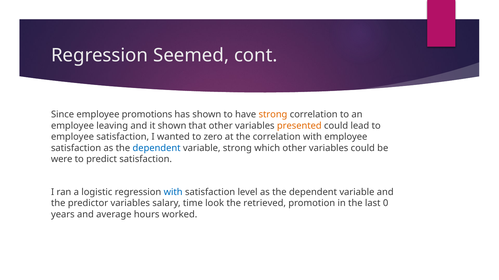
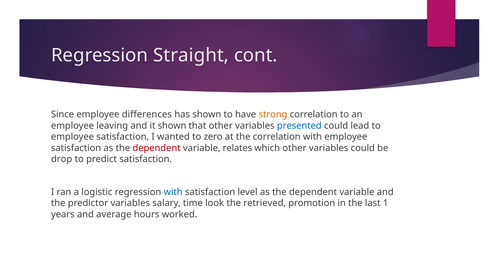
Seemed: Seemed -> Straight
promotions: promotions -> differences
presented colour: orange -> blue
dependent at (157, 148) colour: blue -> red
variable strong: strong -> relates
were: were -> drop
0: 0 -> 1
